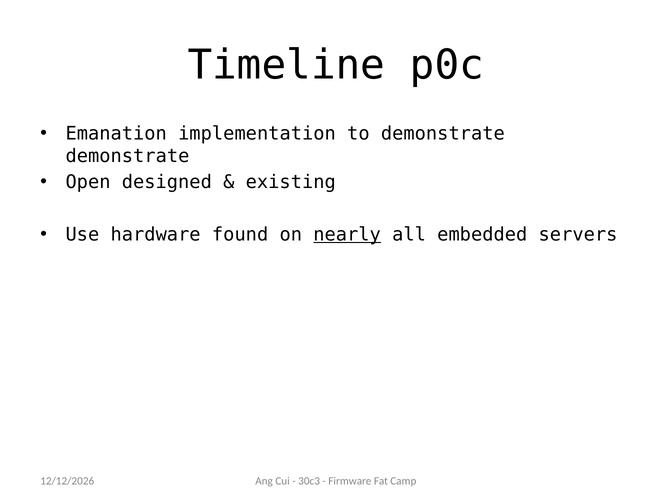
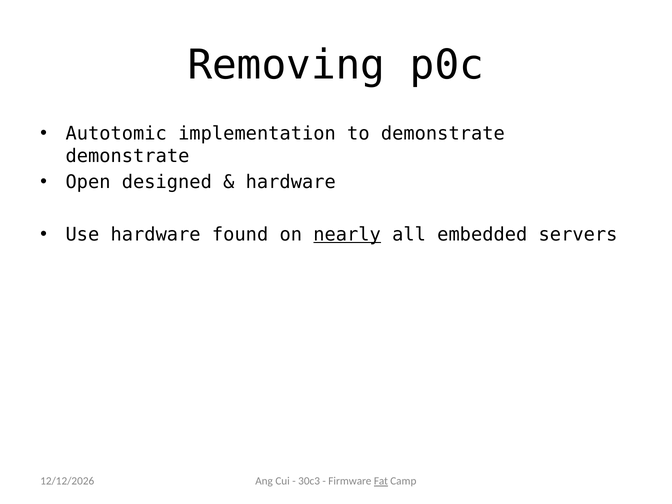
Timeline: Timeline -> Removing
Emanation: Emanation -> Autotomic
existing at (291, 182): existing -> hardware
Fat underline: none -> present
